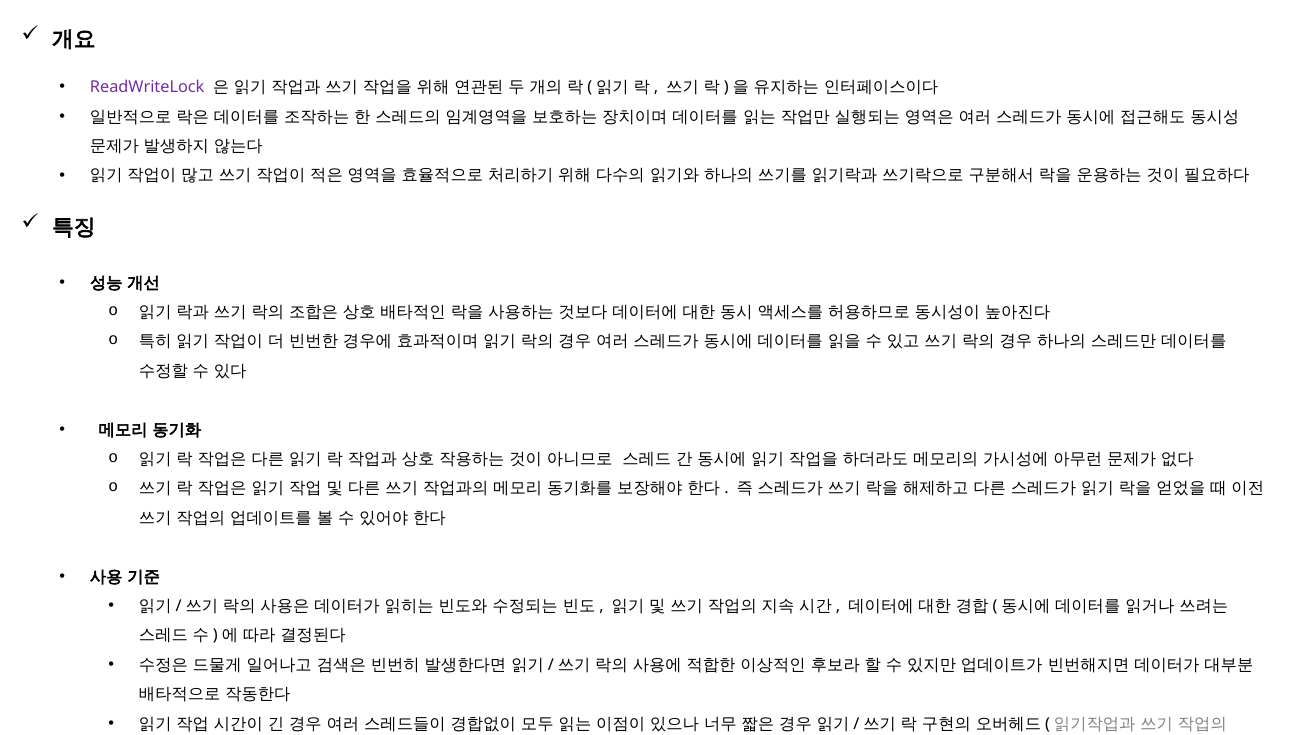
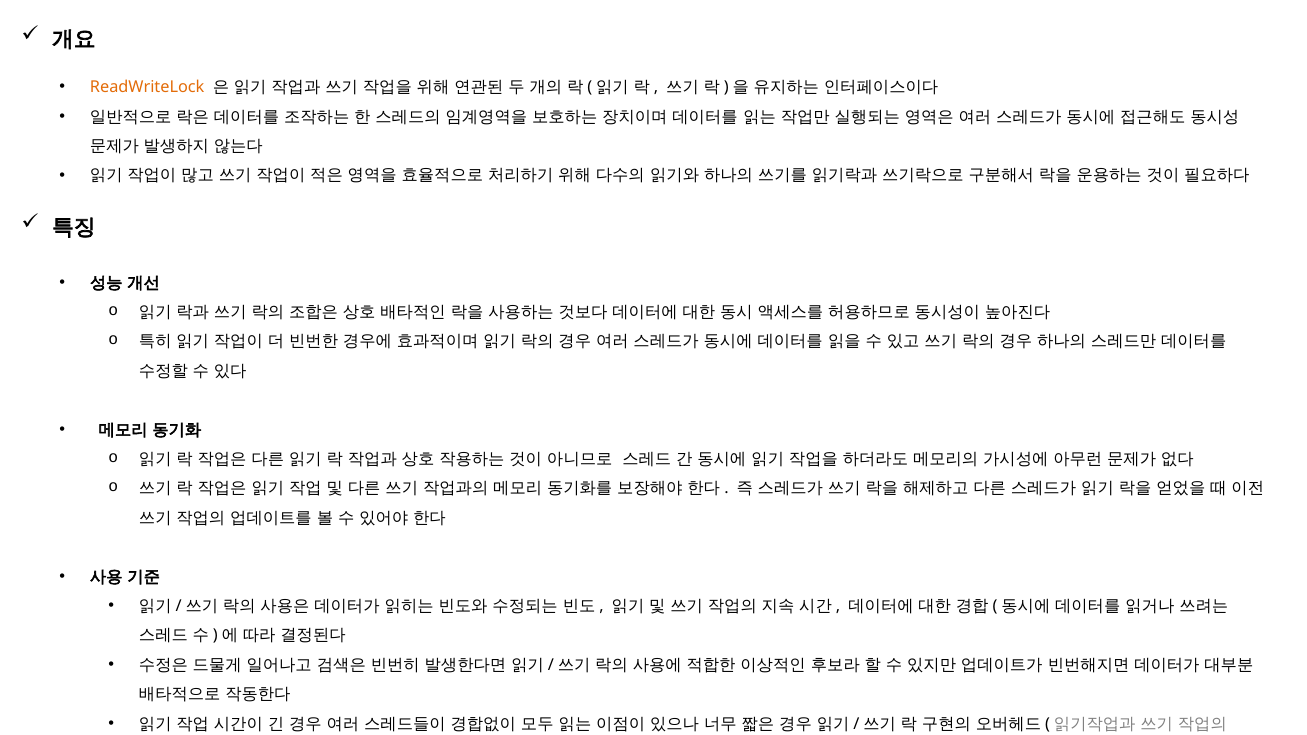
ReadWriteLock colour: purple -> orange
